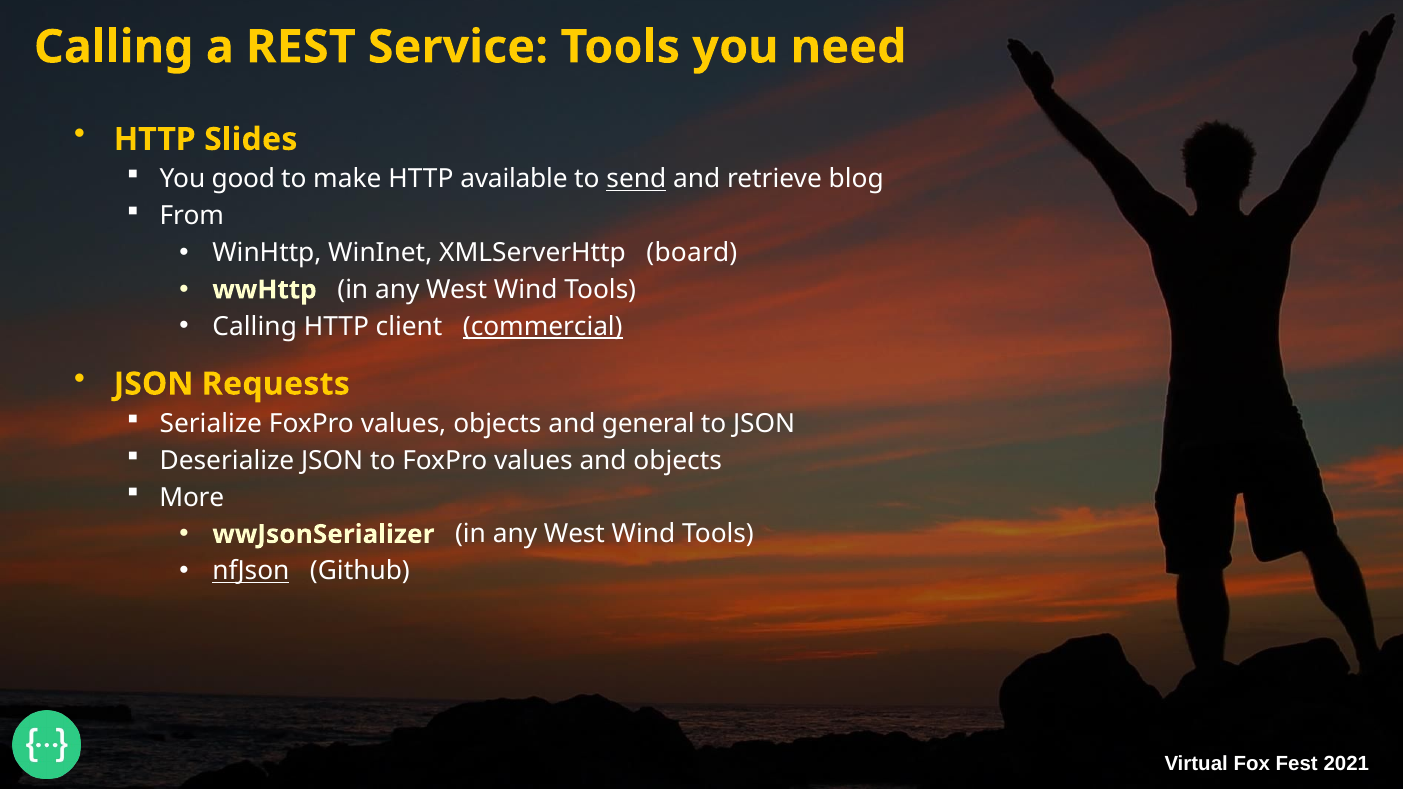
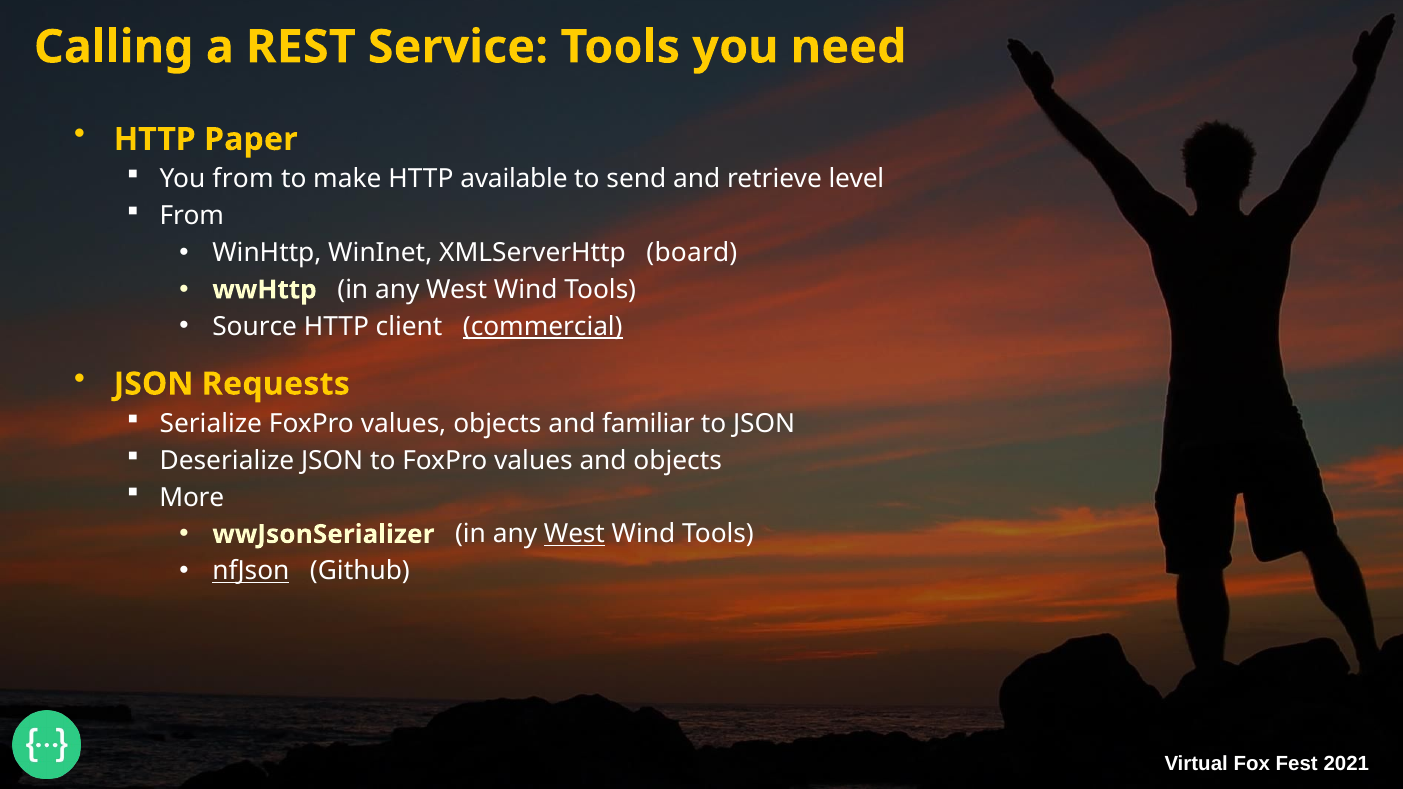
Slides: Slides -> Paper
You good: good -> from
send underline: present -> none
blog: blog -> level
Calling at (255, 327): Calling -> Source
general: general -> familiar
West at (574, 534) underline: none -> present
